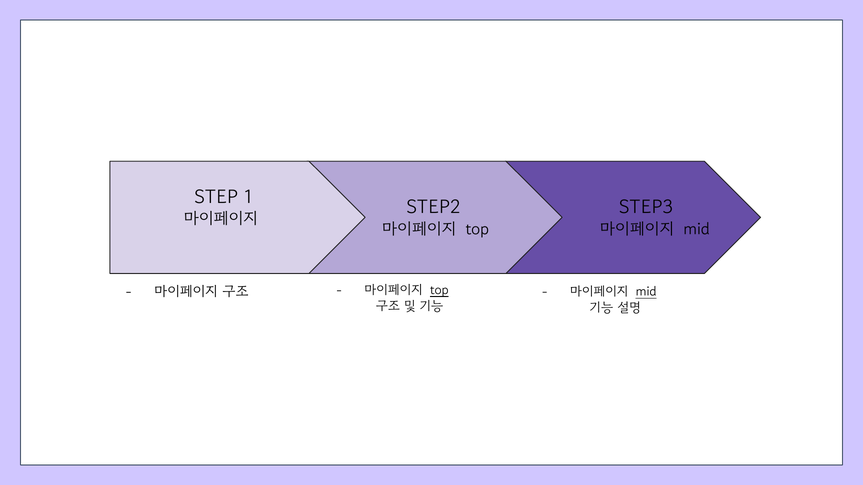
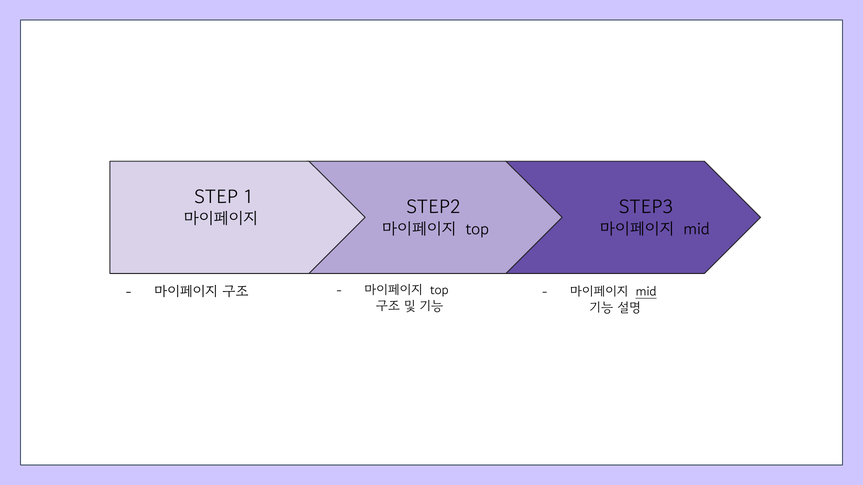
top at (439, 291) underline: present -> none
